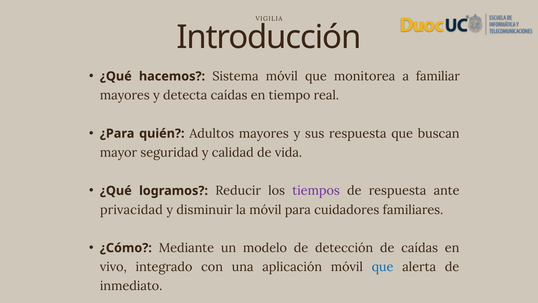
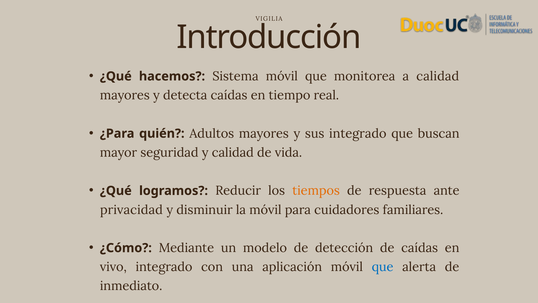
a familiar: familiar -> calidad
sus respuesta: respuesta -> integrado
tiempos colour: purple -> orange
